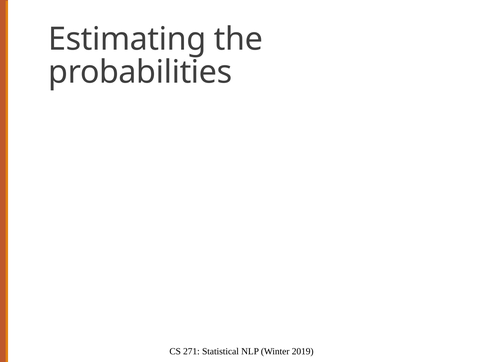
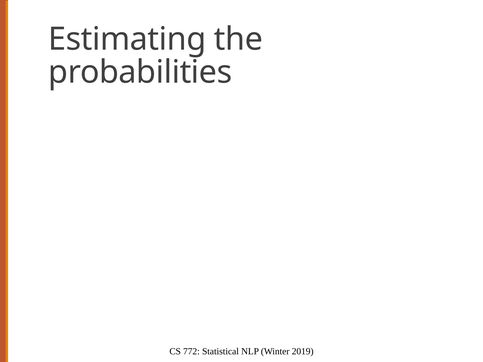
271: 271 -> 772
